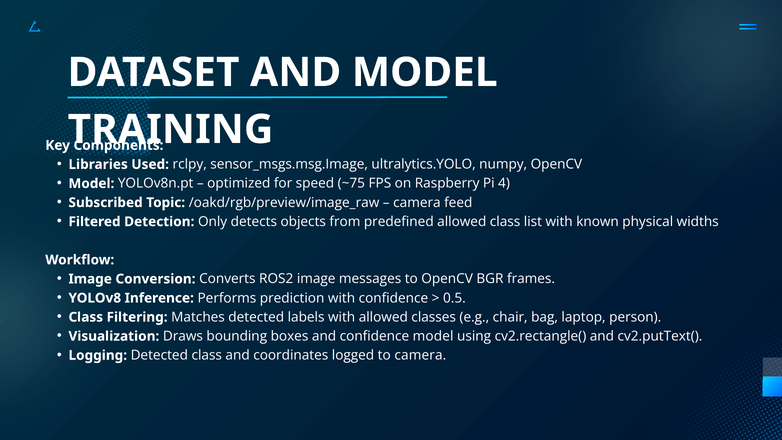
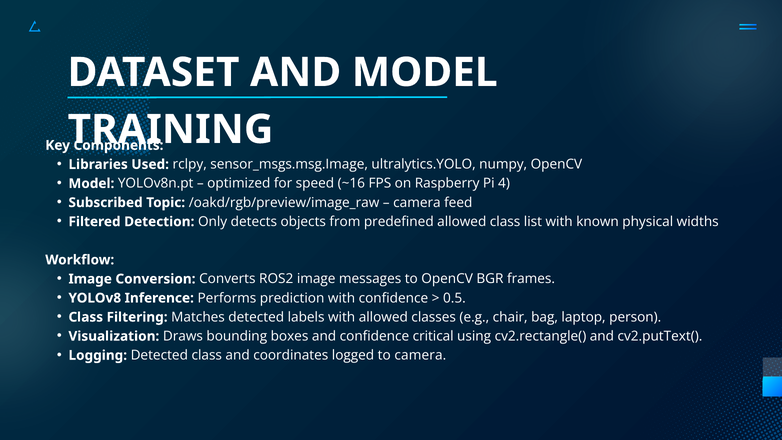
~75: ~75 -> ~16
confidence model: model -> critical
